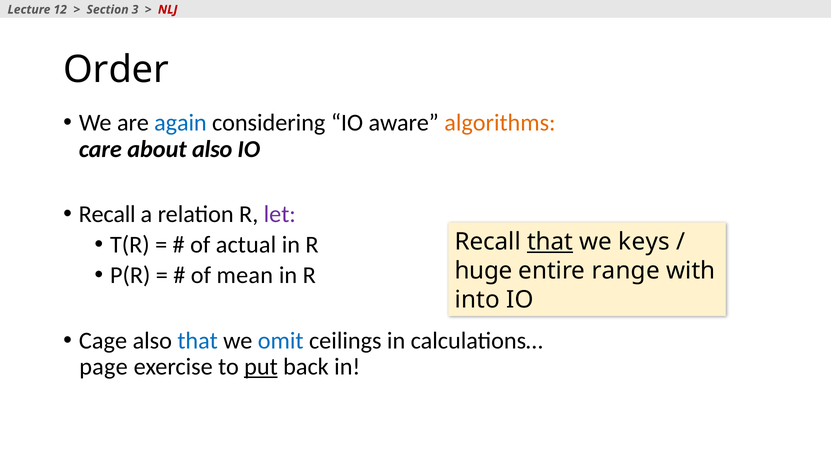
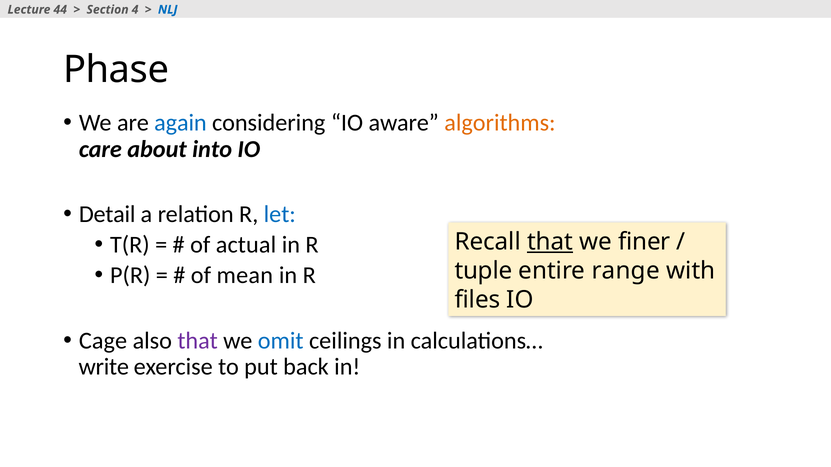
12: 12 -> 44
3: 3 -> 4
NLJ colour: red -> blue
Order: Order -> Phase
about also: also -> into
Recall at (107, 215): Recall -> Detail
let colour: purple -> blue
keys: keys -> finer
huge: huge -> tuple
into: into -> files
that at (198, 341) colour: blue -> purple
page: page -> write
put underline: present -> none
